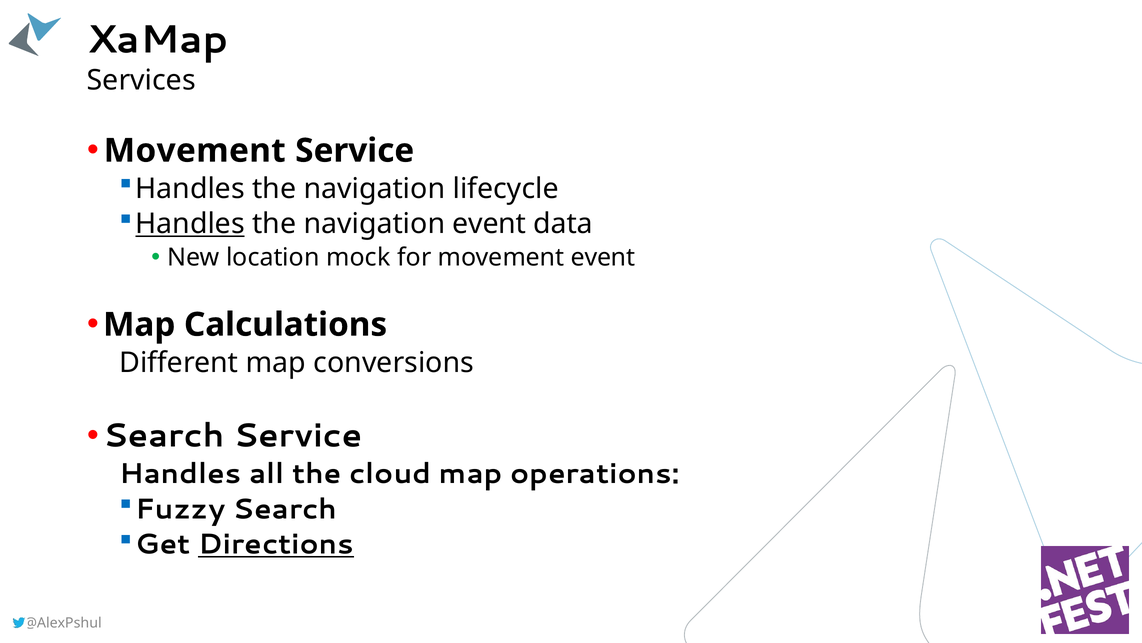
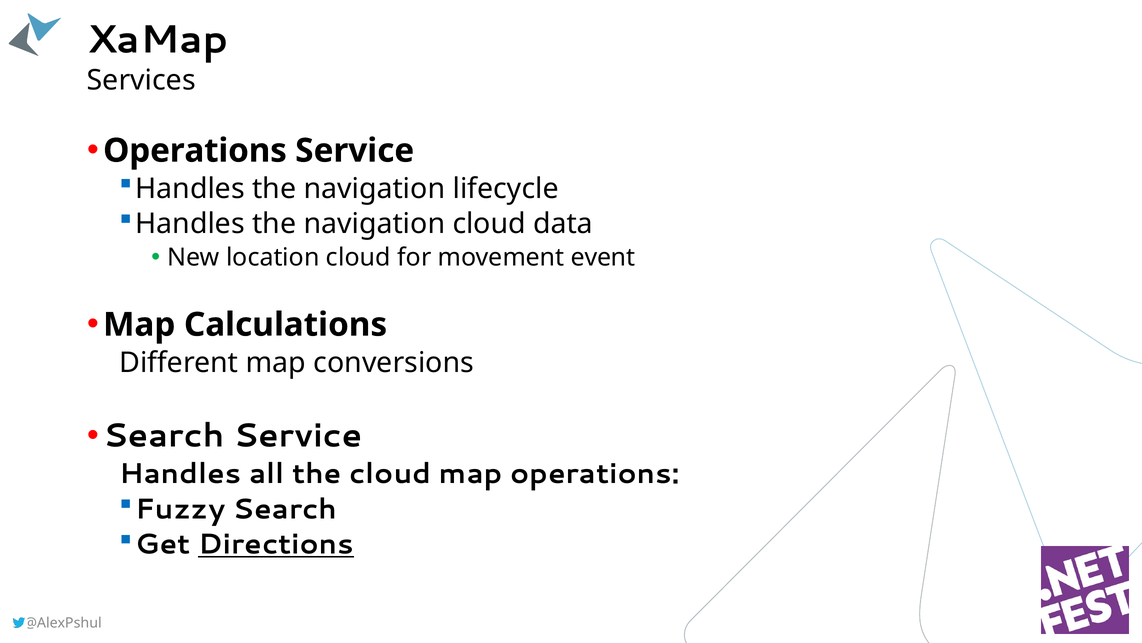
Movement at (195, 151): Movement -> Operations
Handles at (190, 224) underline: present -> none
navigation event: event -> cloud
location mock: mock -> cloud
